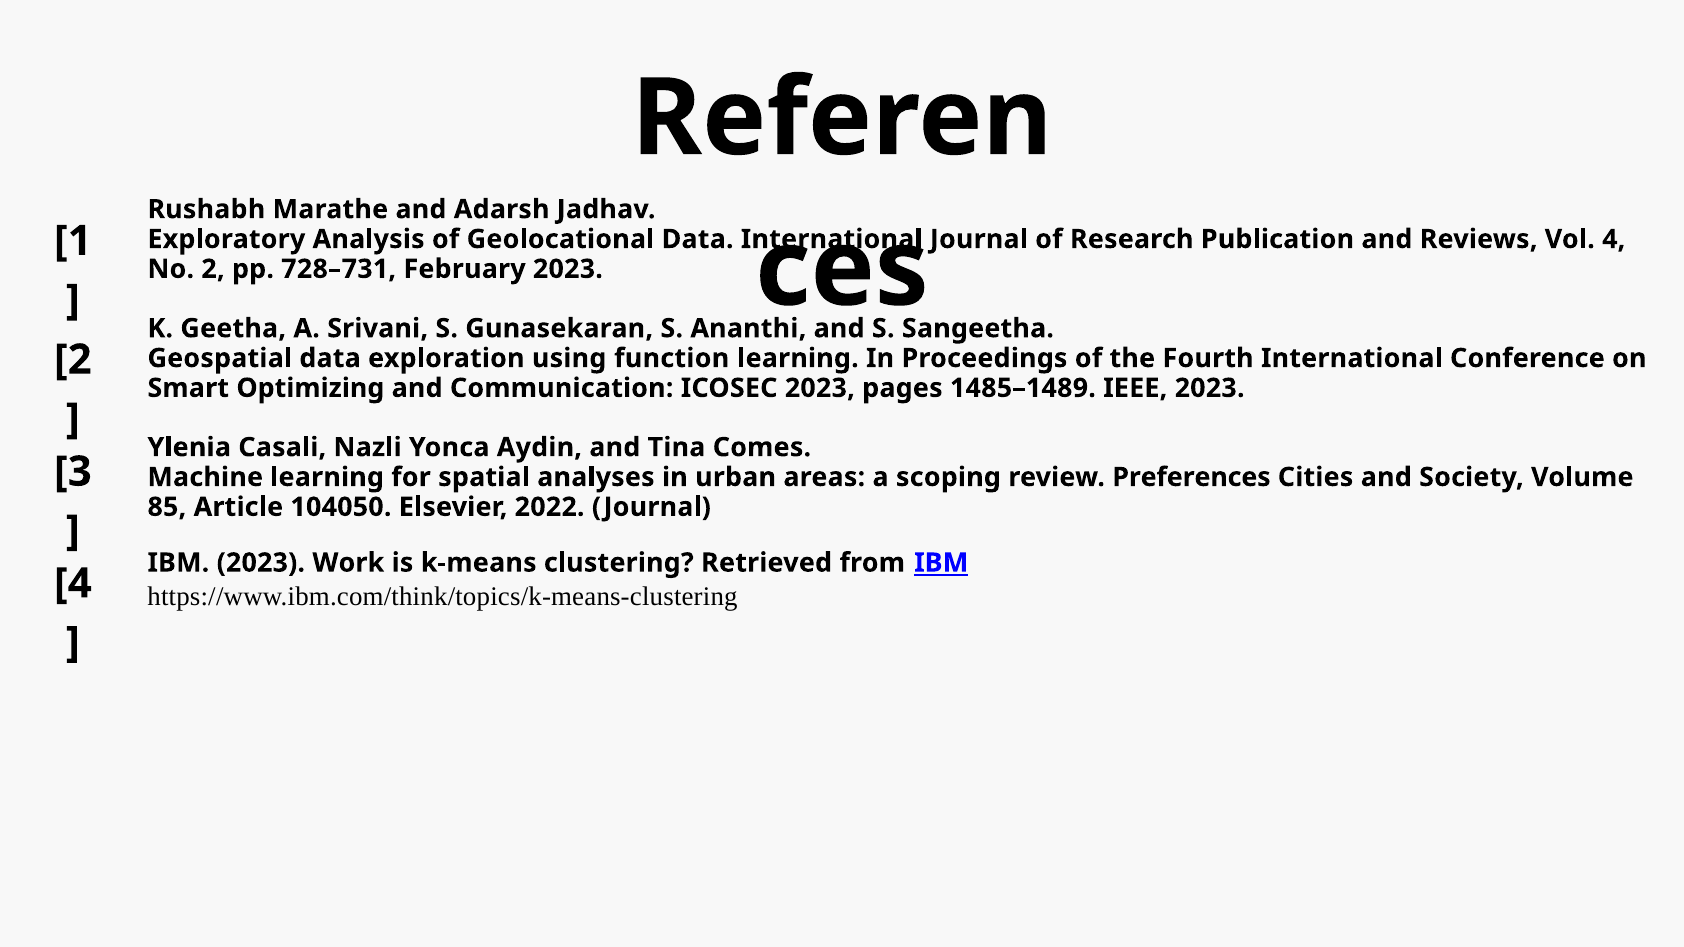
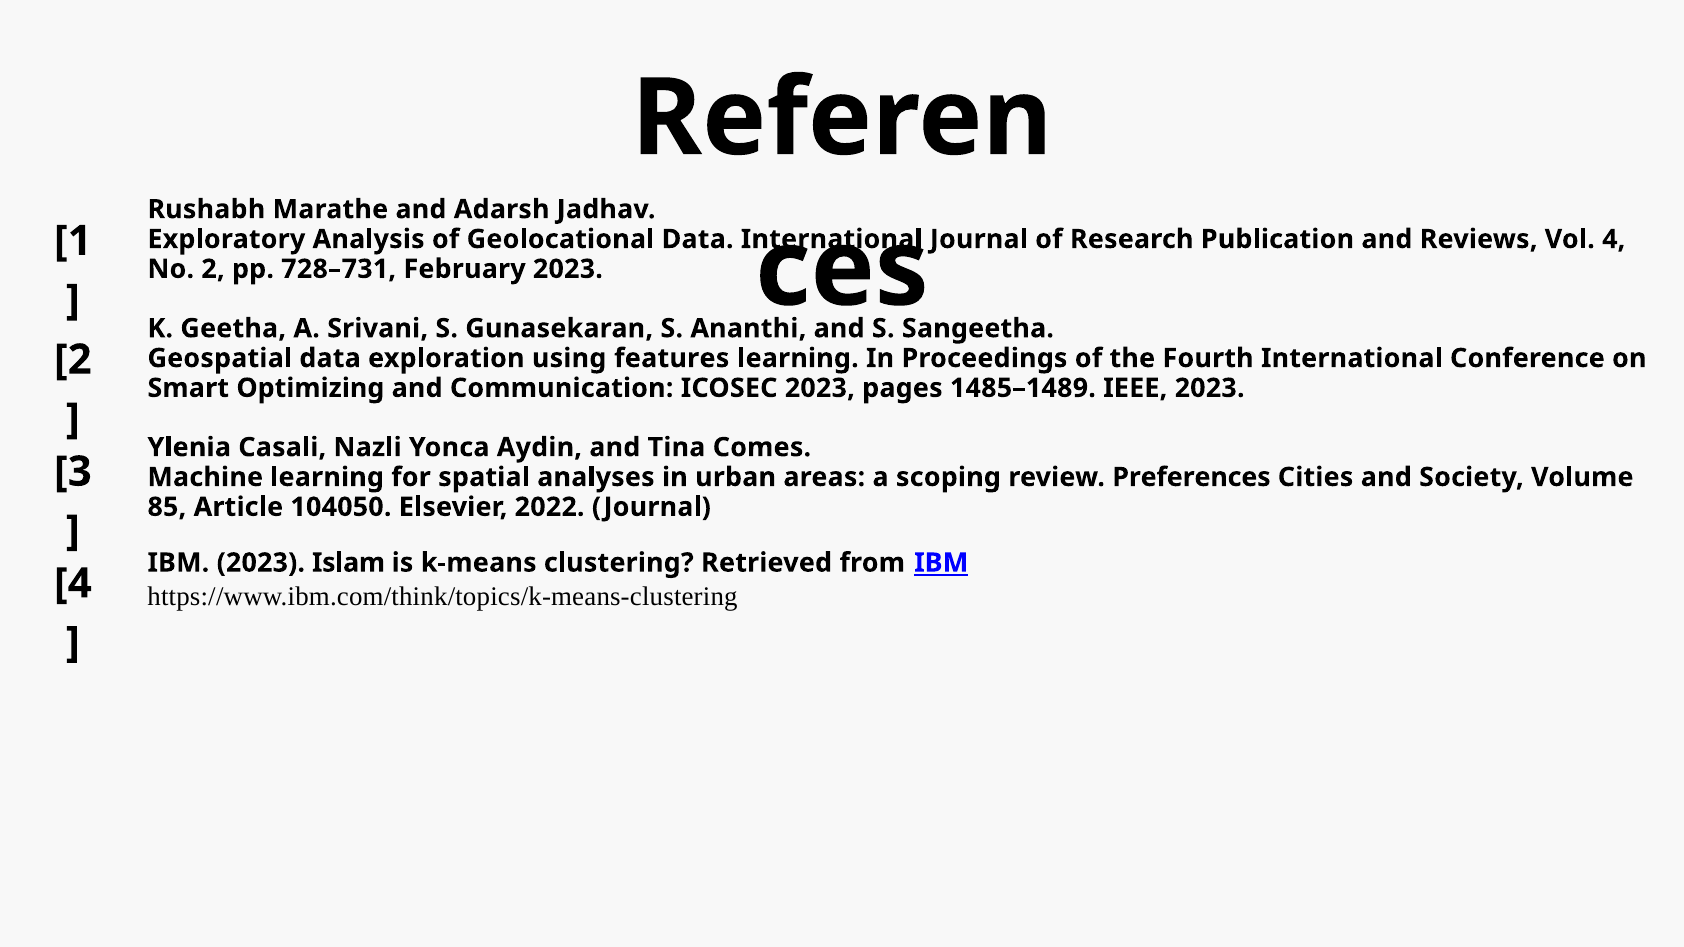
function: function -> features
Work: Work -> Islam
